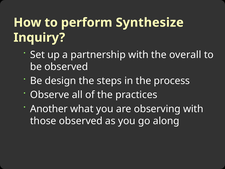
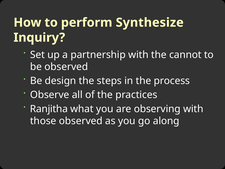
overall: overall -> cannot
Another: Another -> Ranjitha
